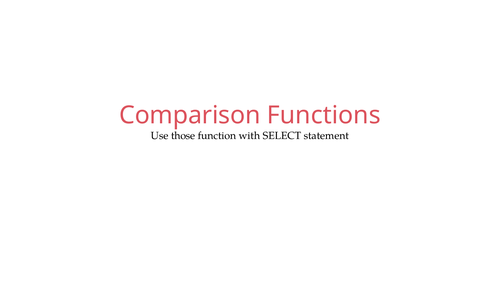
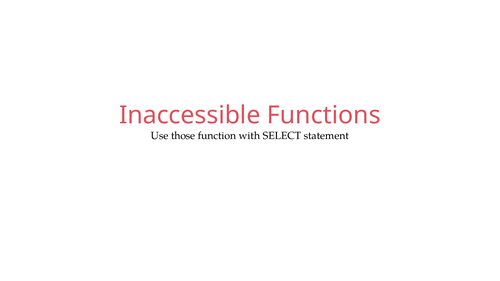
Comparison: Comparison -> Inaccessible
